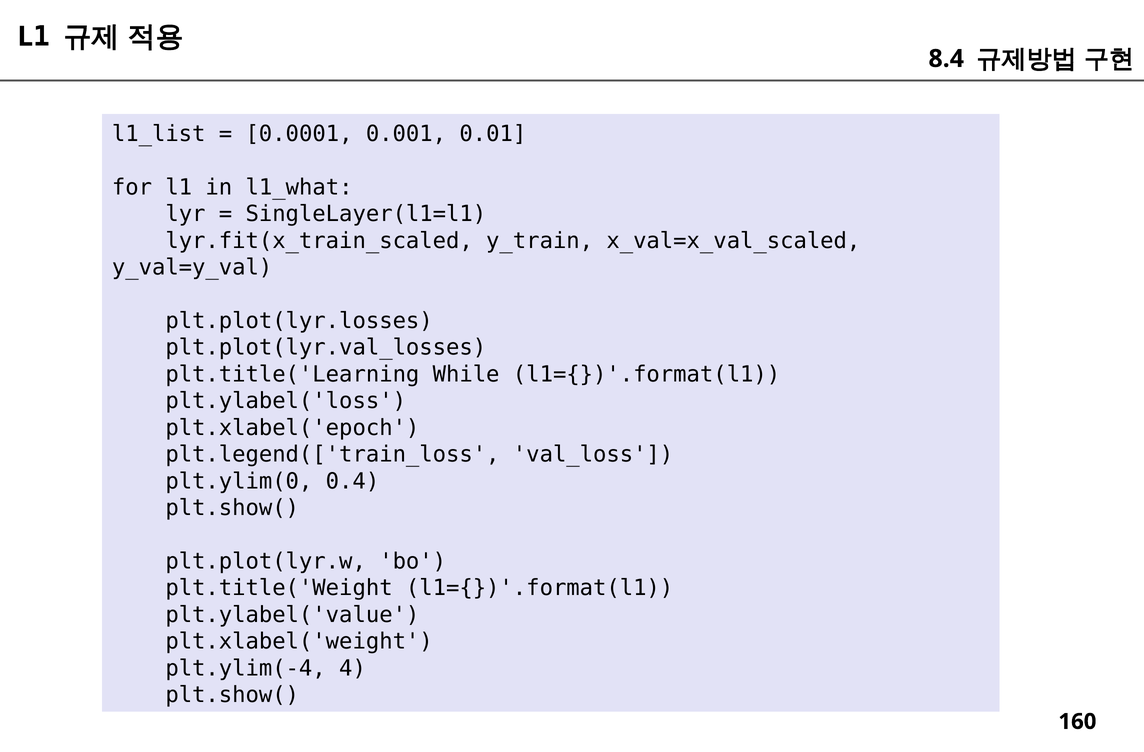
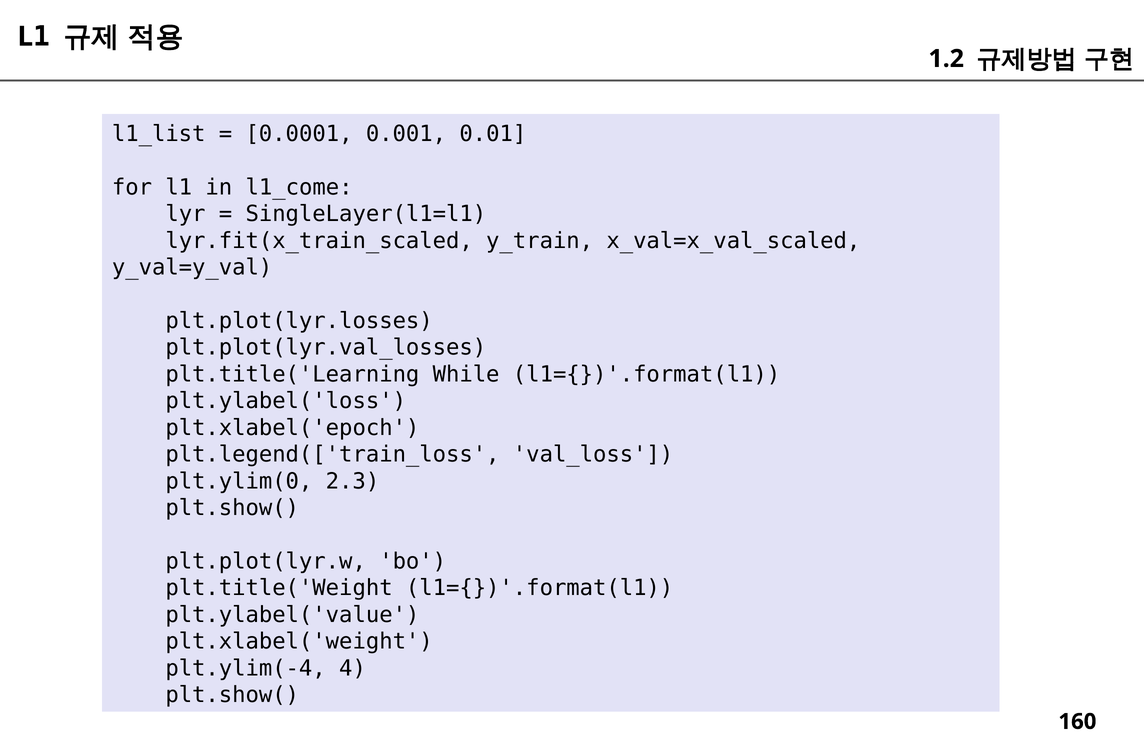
8.4: 8.4 -> 1.2
l1_what: l1_what -> l1_come
0.4: 0.4 -> 2.3
